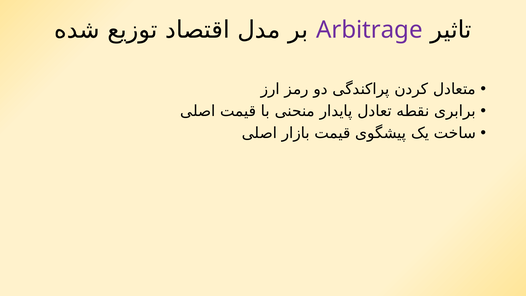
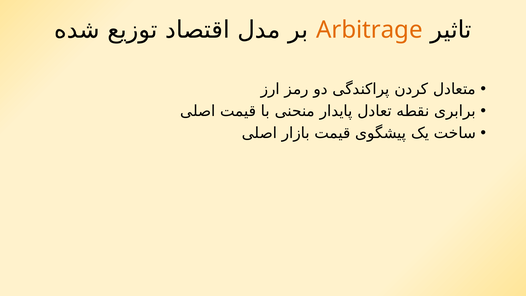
Arbitrage colour: purple -> orange
